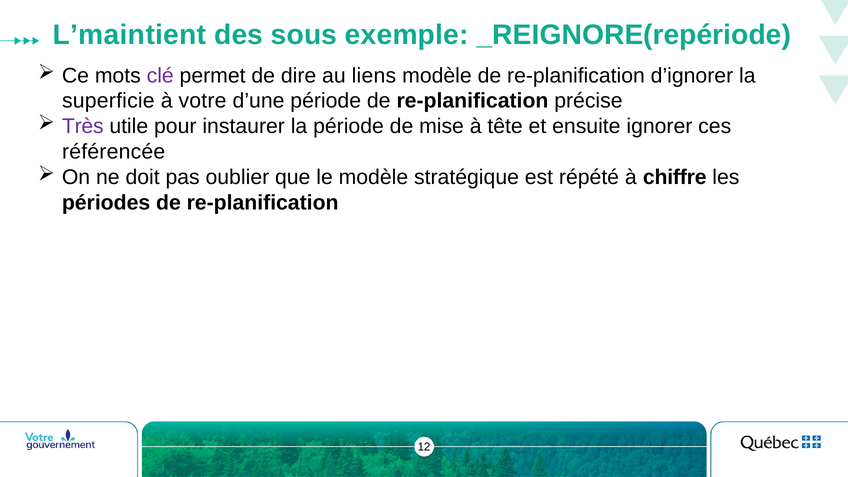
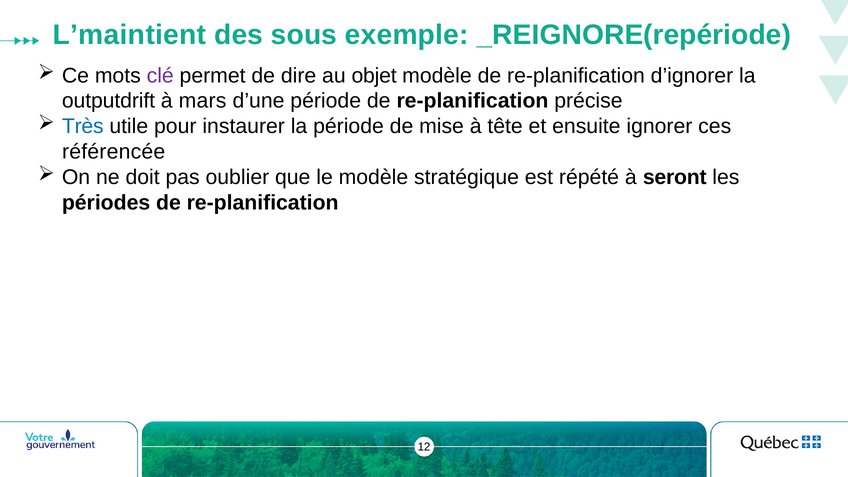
liens: liens -> objet
superficie: superficie -> outputdrift
votre: votre -> mars
Très colour: purple -> blue
chiffre: chiffre -> seront
